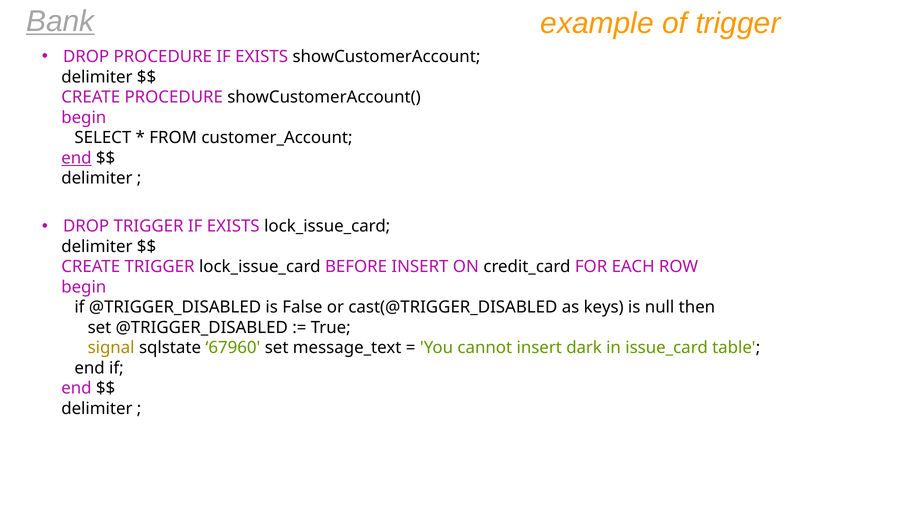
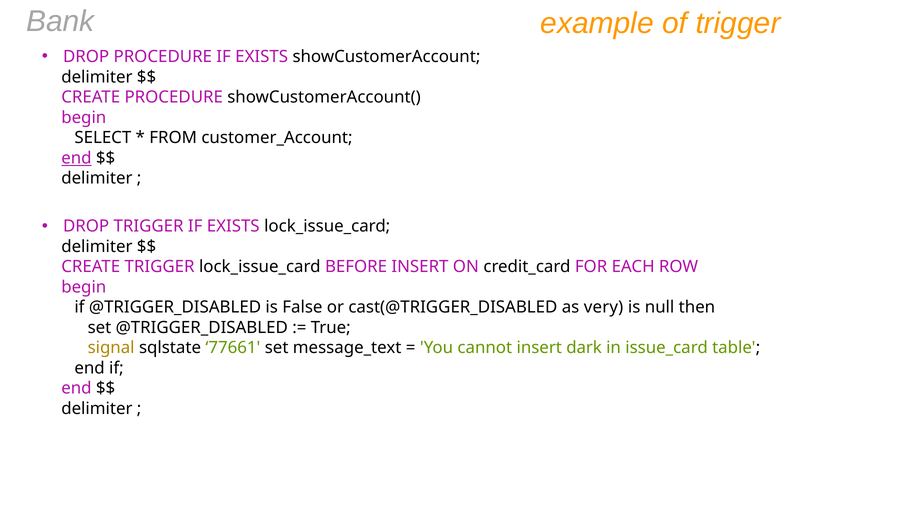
Bank underline: present -> none
keys: keys -> very
67960: 67960 -> 77661
